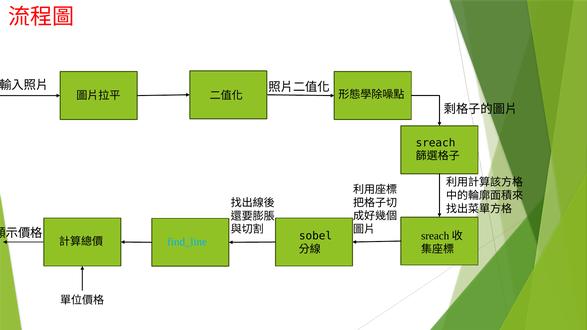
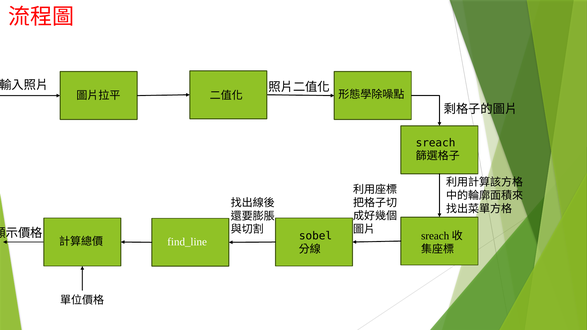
find_line colour: light blue -> white
